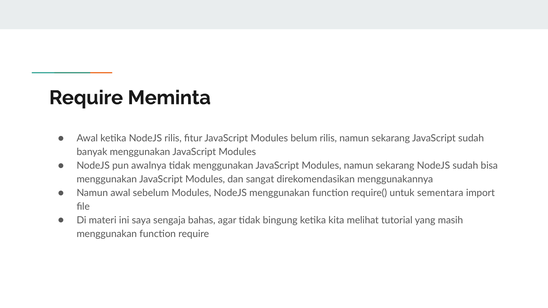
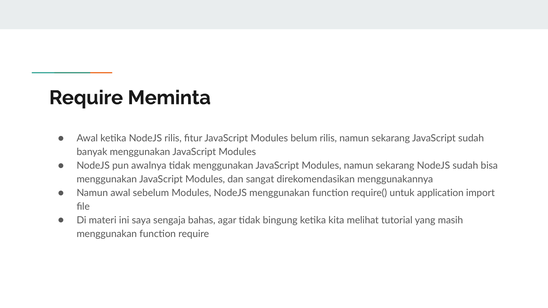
sementara: sementara -> application
